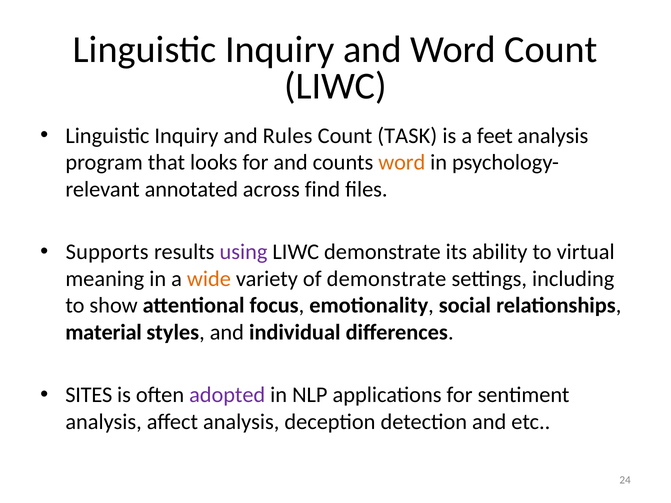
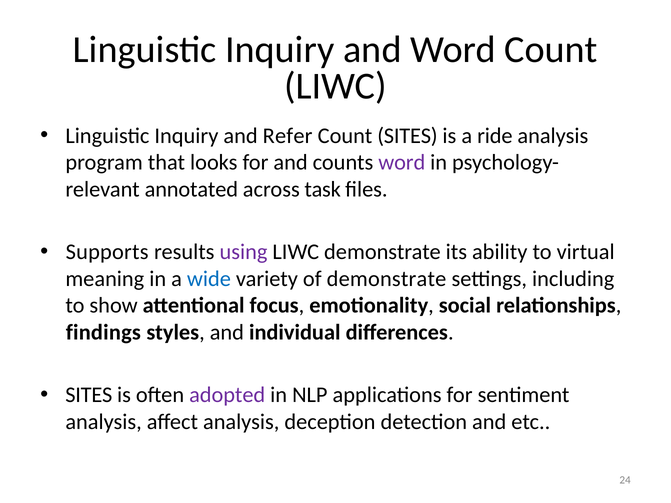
Rules: Rules -> Refer
Count TASK: TASK -> SITES
feet: feet -> ride
word at (402, 163) colour: orange -> purple
find: find -> task
wide colour: orange -> blue
material: material -> findings
